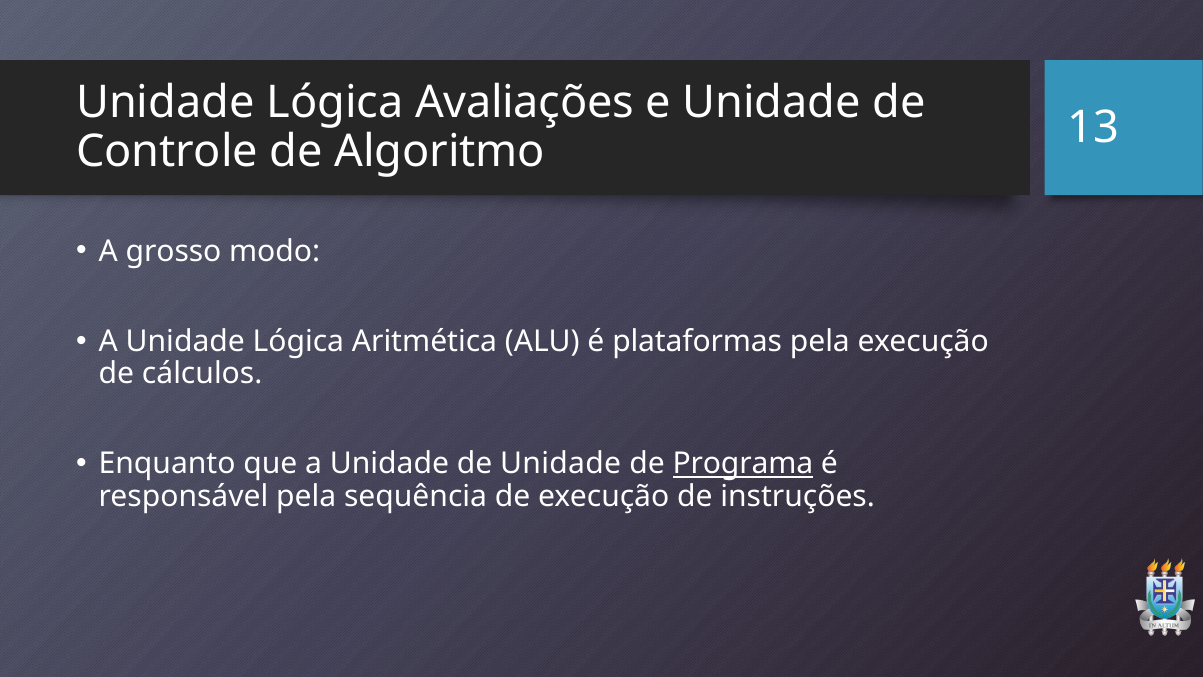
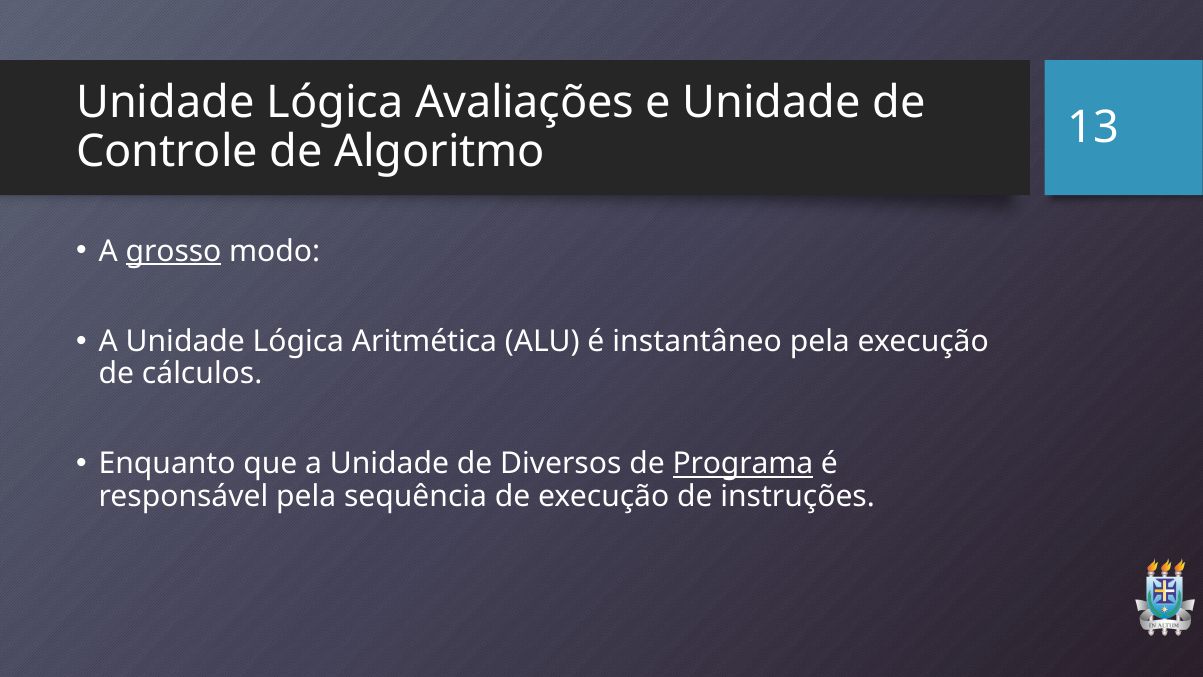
grosso underline: none -> present
plataformas: plataformas -> instantâneo
de Unidade: Unidade -> Diversos
